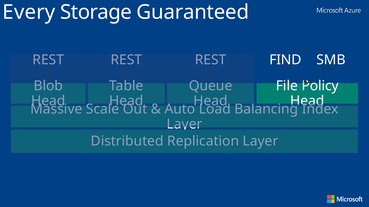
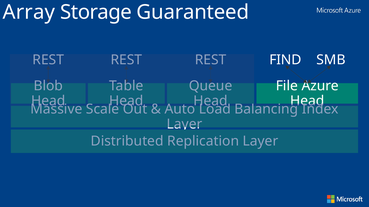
Every: Every -> Array
Policy: Policy -> Azure
